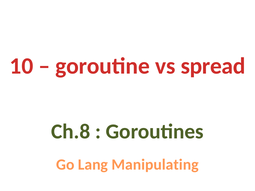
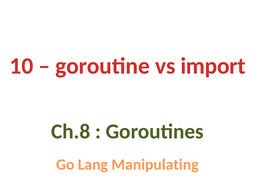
spread: spread -> import
